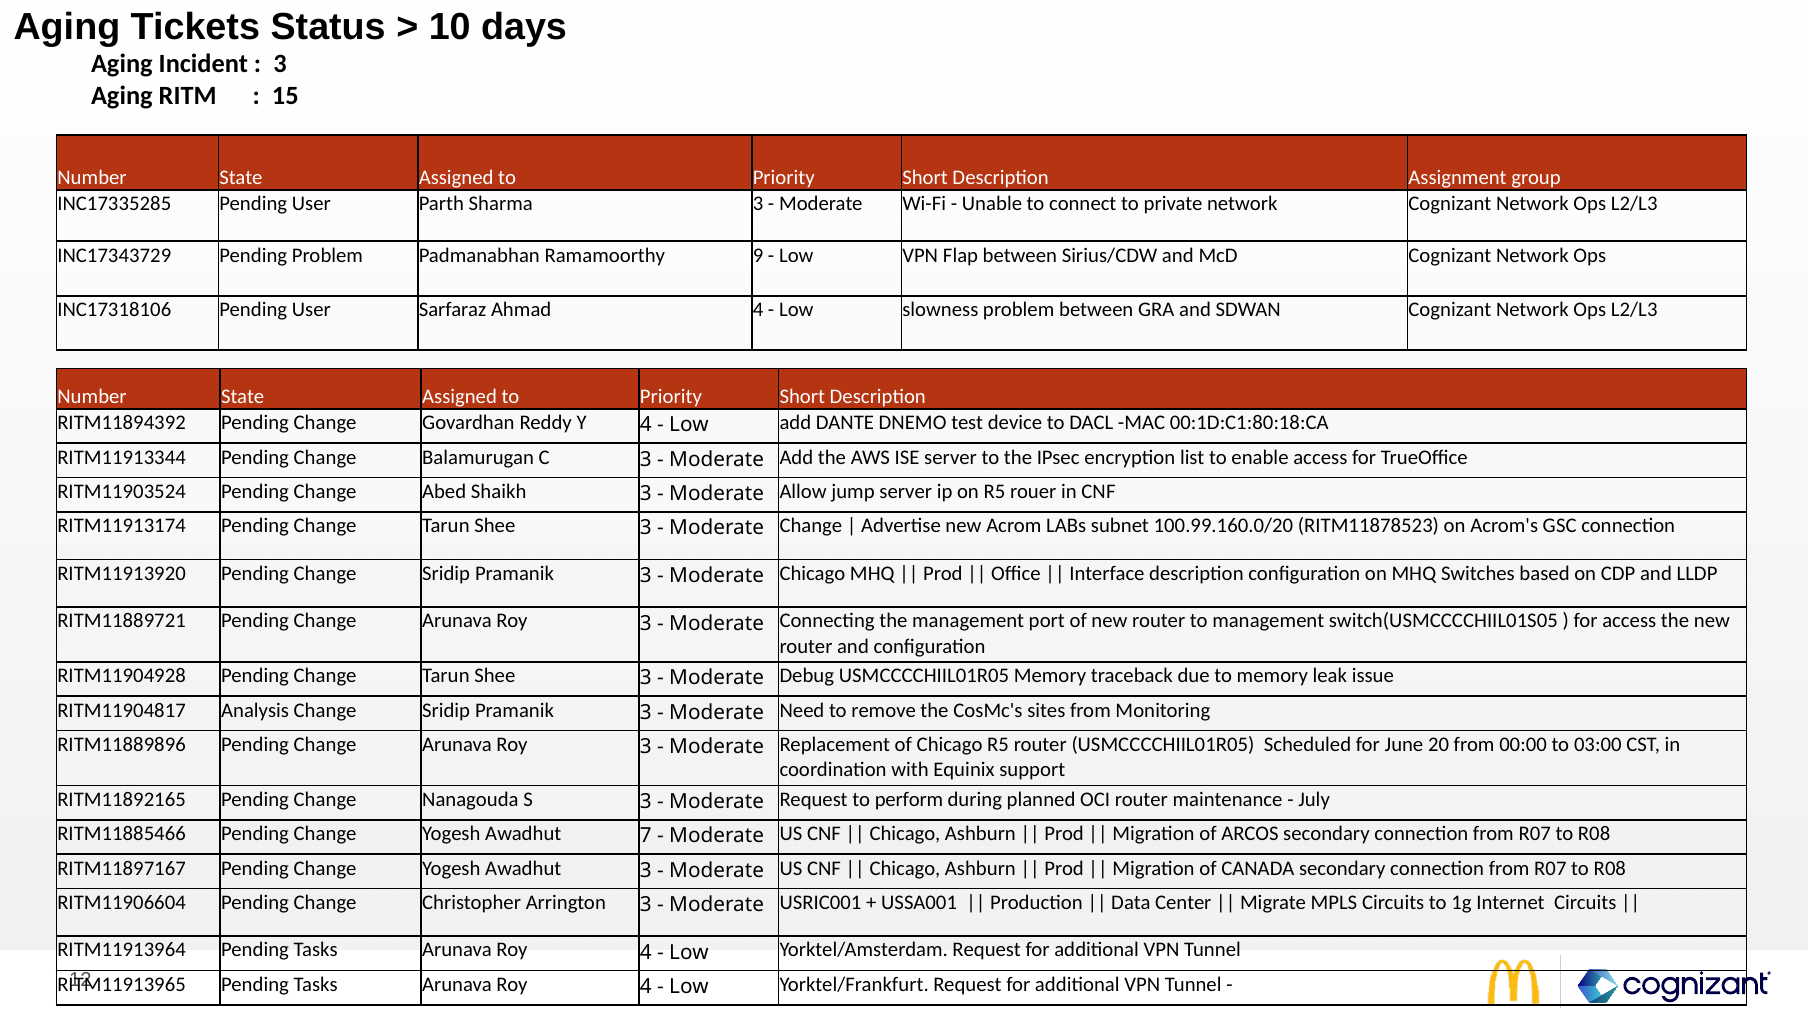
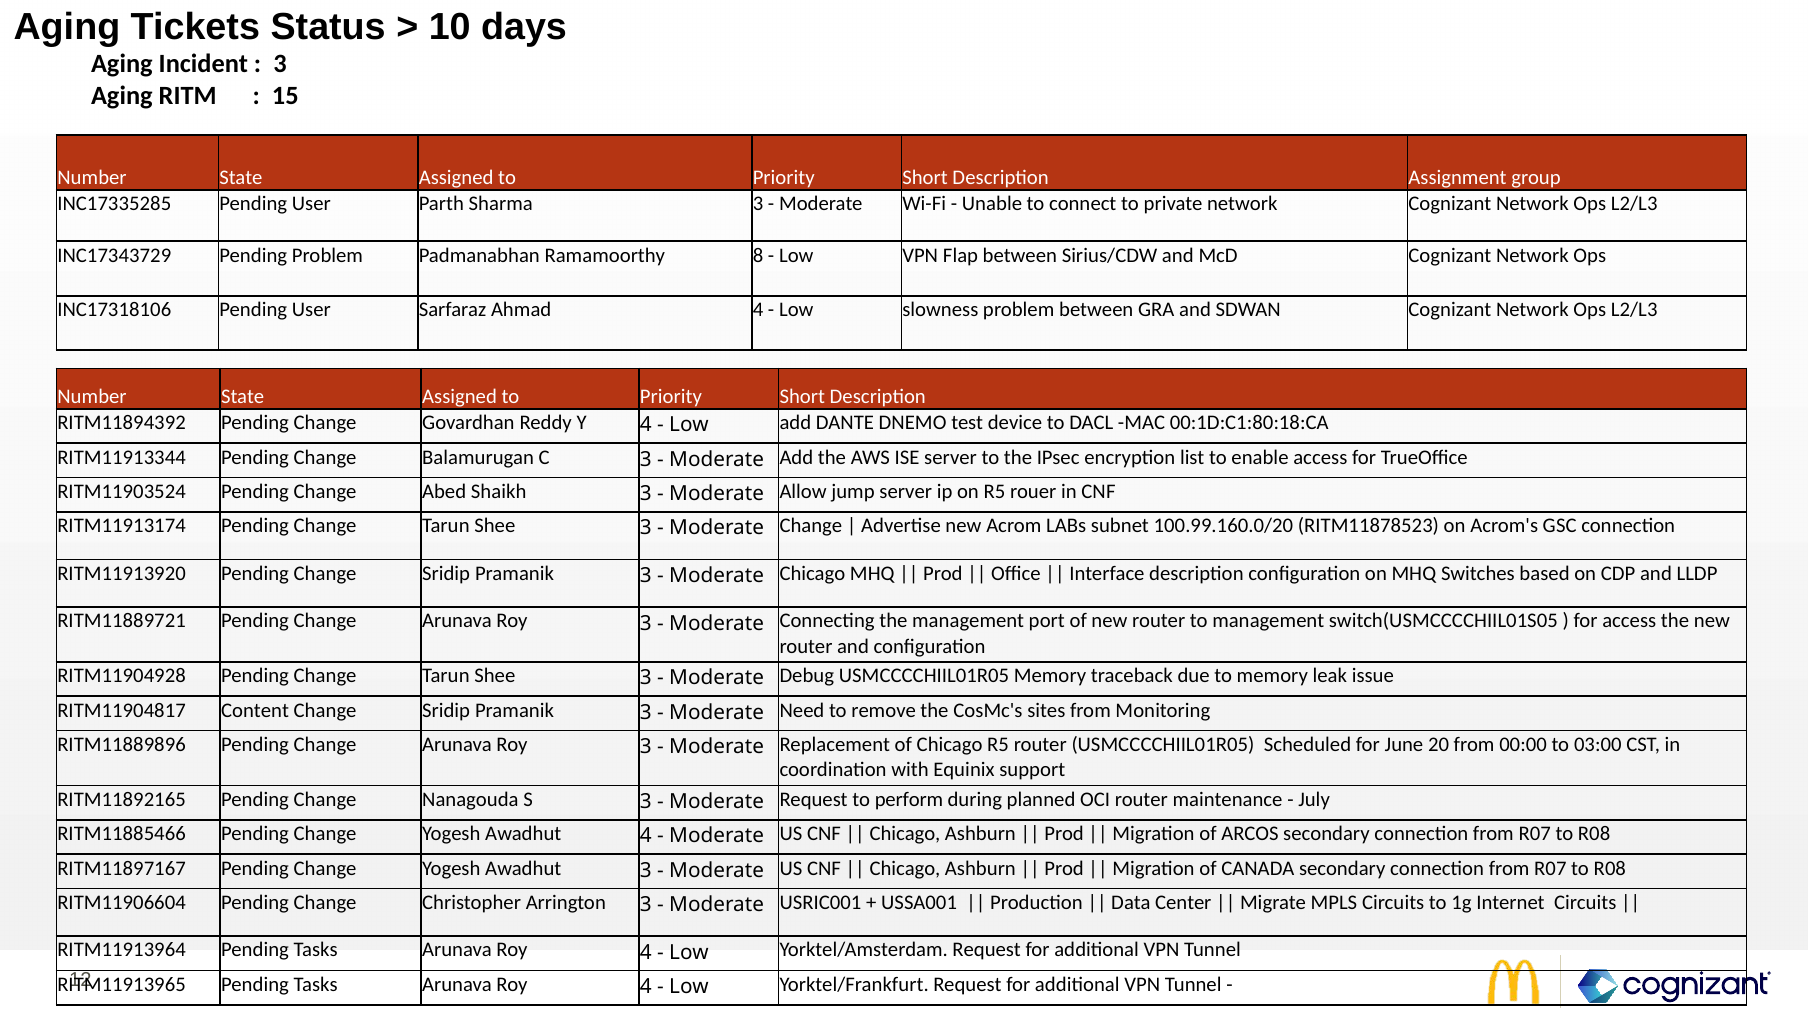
9: 9 -> 8
Analysis: Analysis -> Content
Awadhut 7: 7 -> 4
